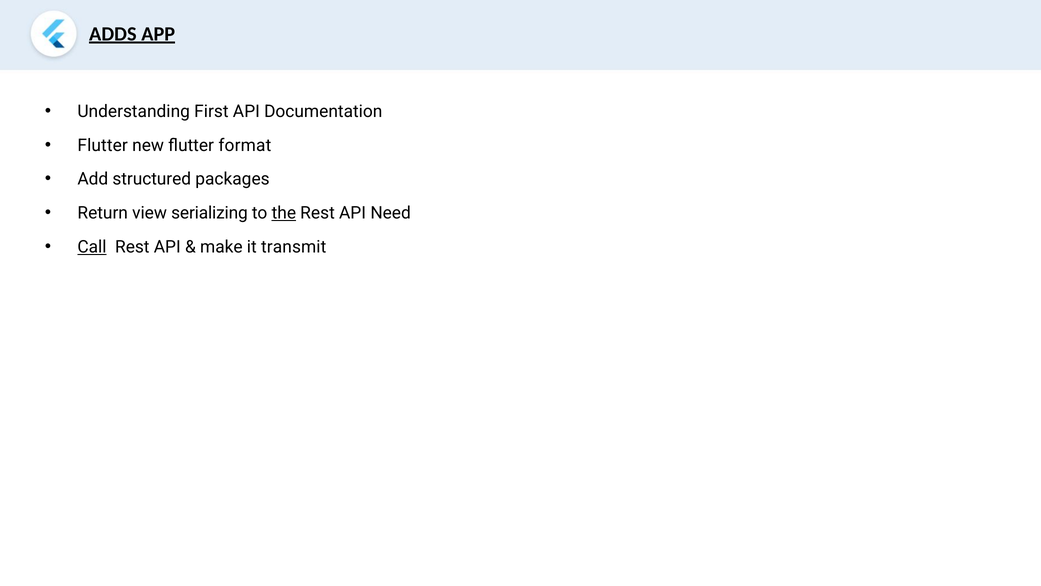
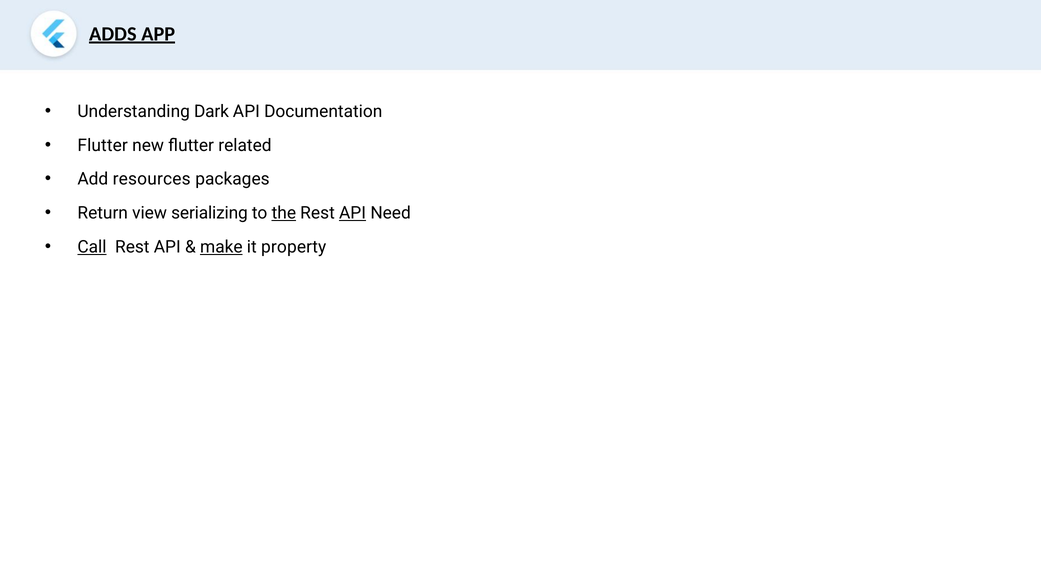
First: First -> Dark
format: format -> related
structured: structured -> resources
API at (353, 213) underline: none -> present
make underline: none -> present
transmit: transmit -> property
